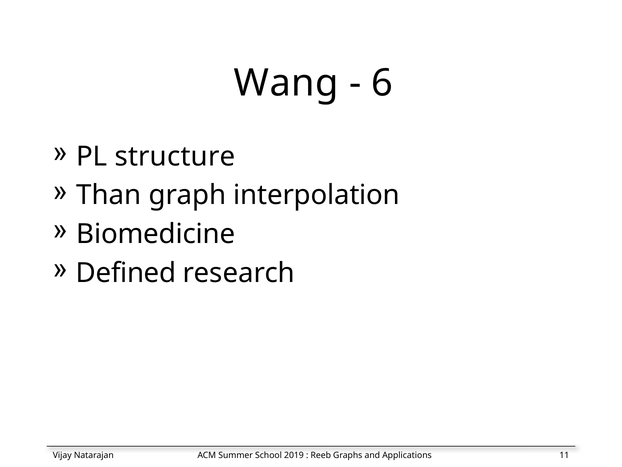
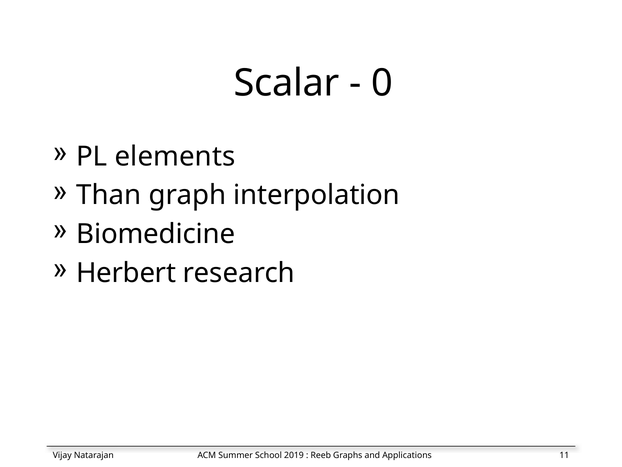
Wang: Wang -> Scalar
6: 6 -> 0
structure: structure -> elements
Defined: Defined -> Herbert
